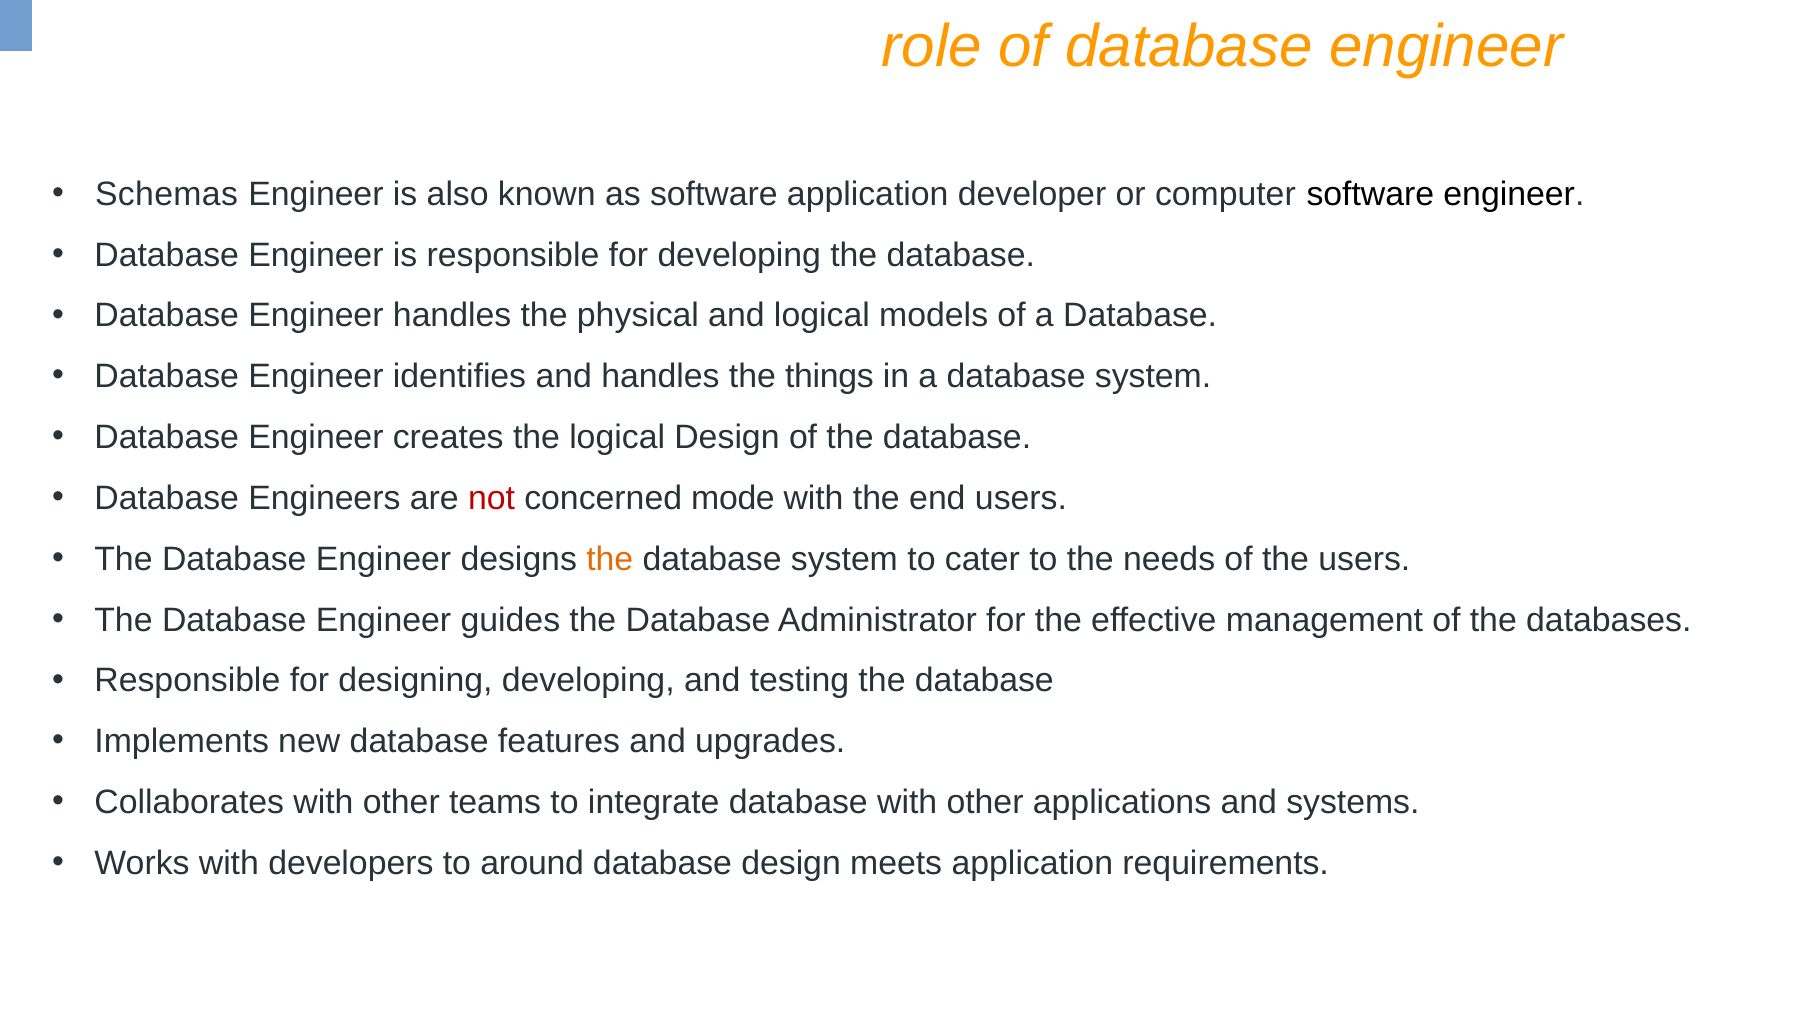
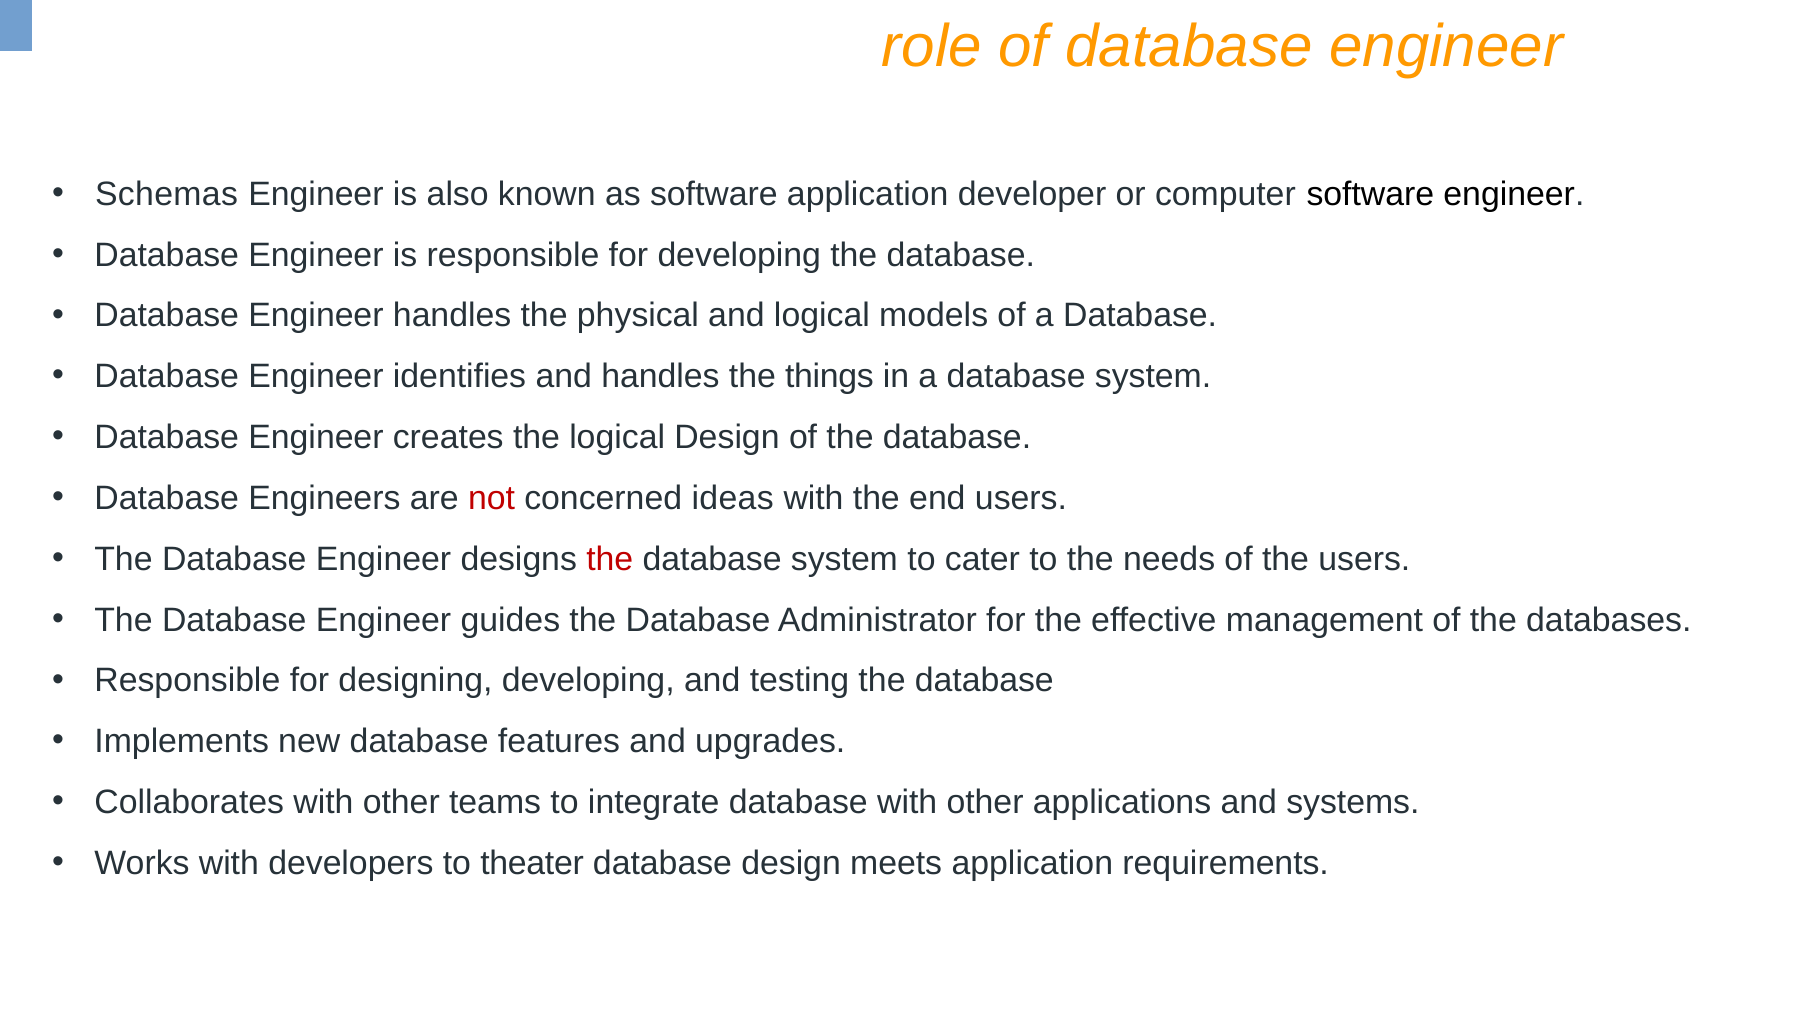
mode: mode -> ideas
the at (610, 559) colour: orange -> red
around: around -> theater
